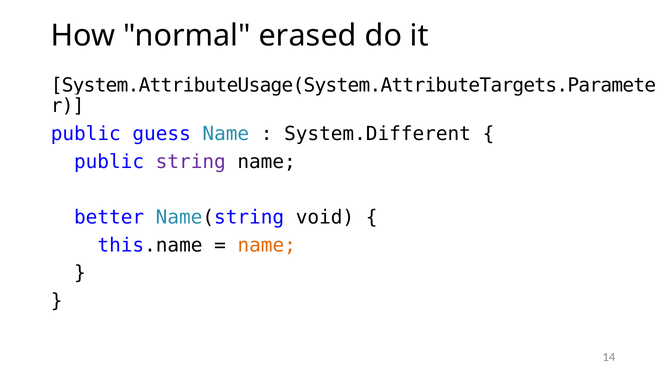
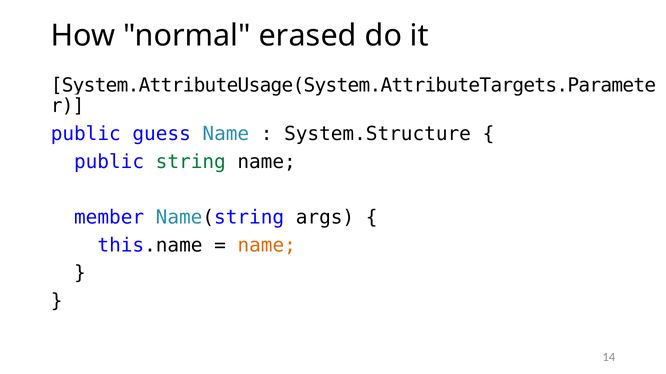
System.Different: System.Different -> System.Structure
string colour: purple -> green
better: better -> member
void: void -> args
